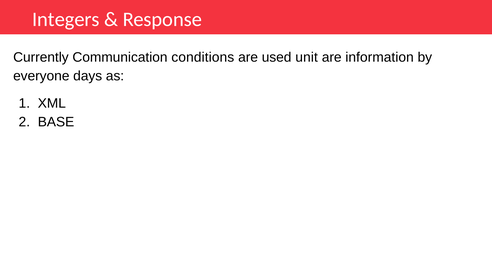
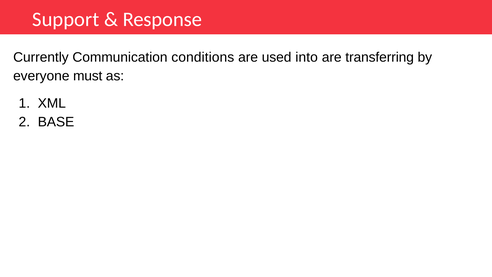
Integers: Integers -> Support
unit: unit -> into
information: information -> transferring
days: days -> must
